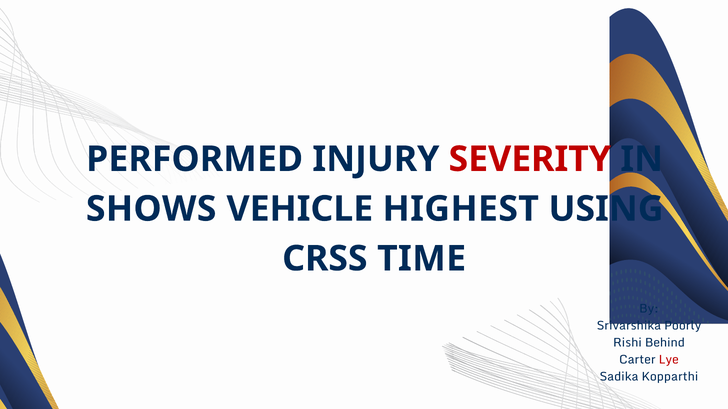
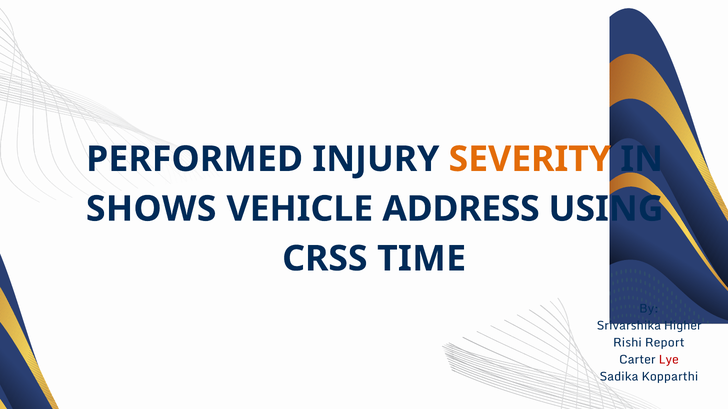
SEVERITY colour: red -> orange
HIGHEST: HIGHEST -> ADDRESS
Poorly: Poorly -> Higher
Behind: Behind -> Report
